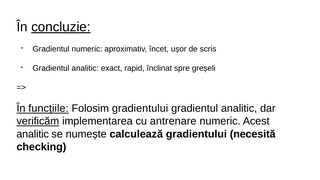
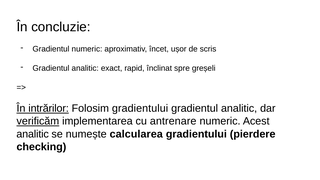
concluzie underline: present -> none
funcțiile: funcțiile -> intrărilor
calculează: calculează -> calcularea
necesită: necesită -> pierdere
